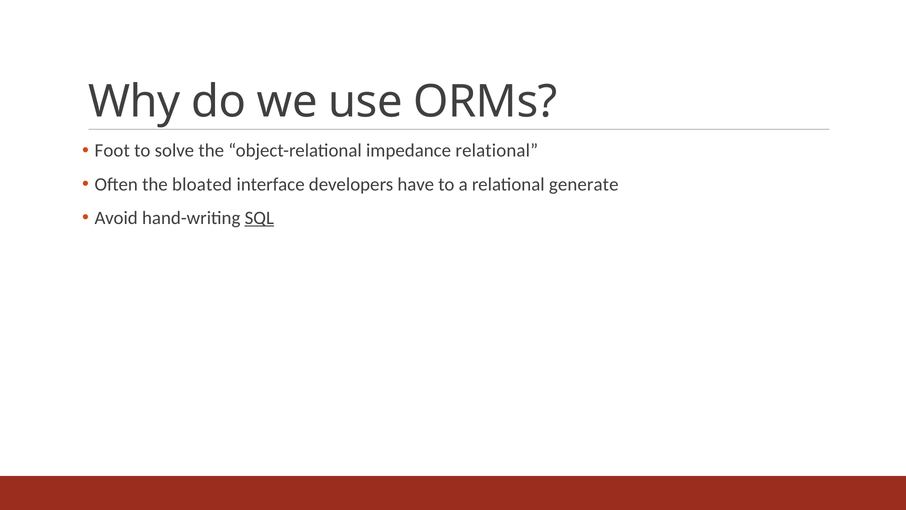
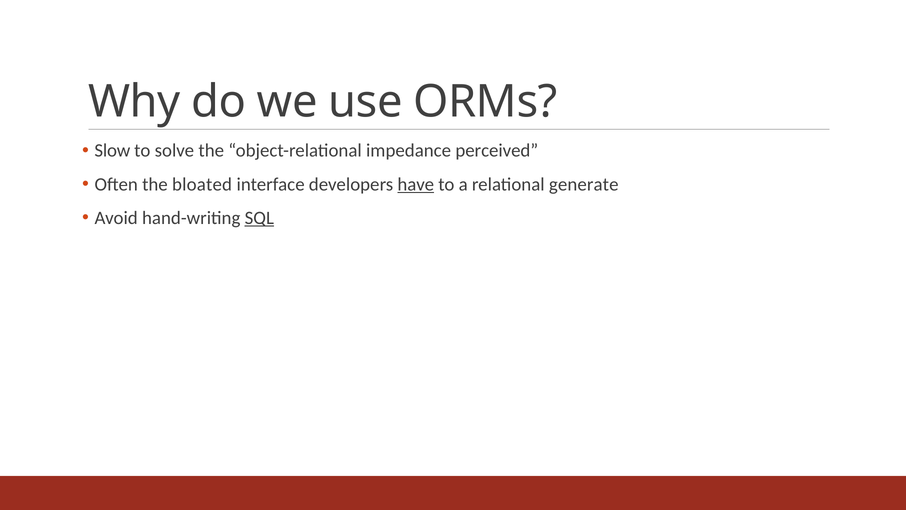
Foot: Foot -> Slow
impedance relational: relational -> perceived
have underline: none -> present
